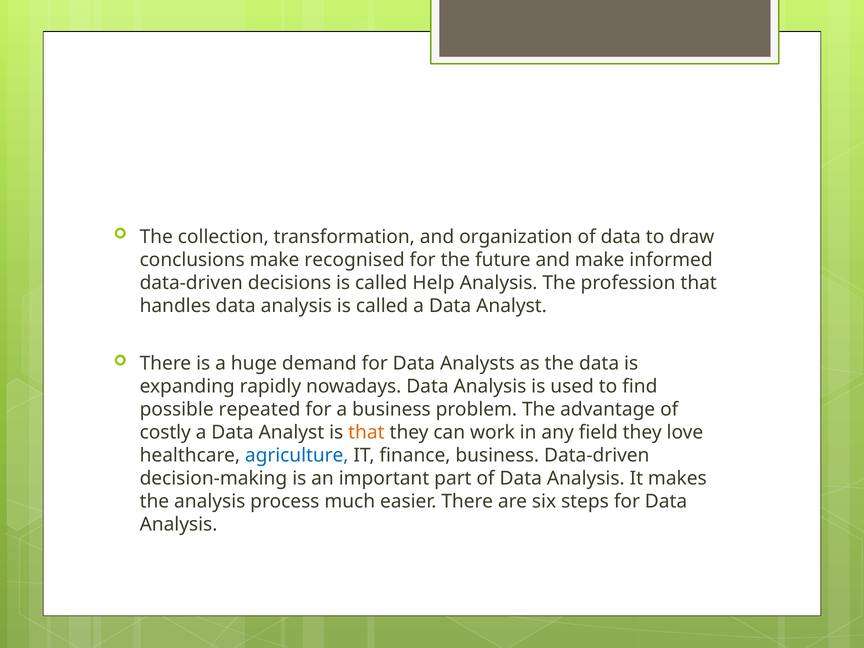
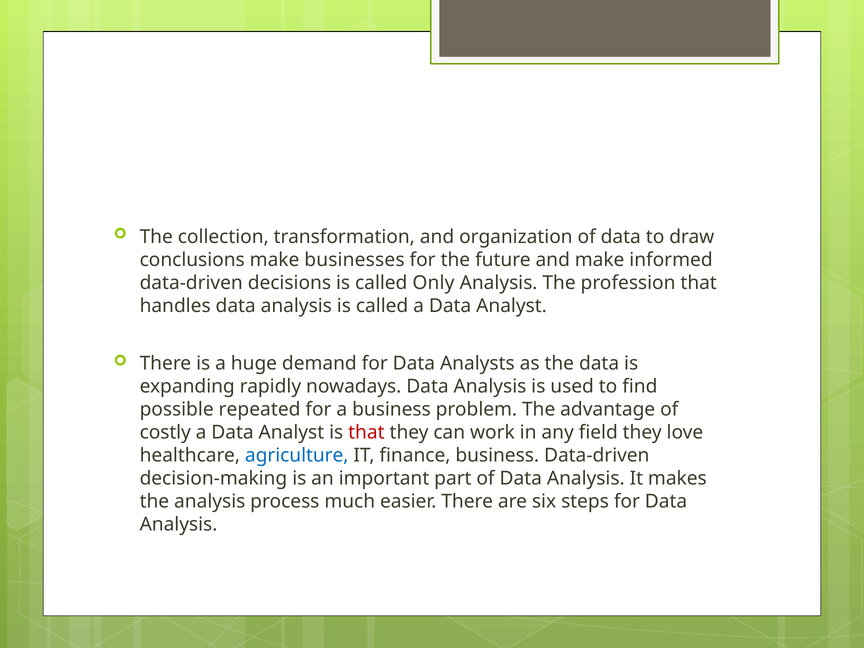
recognised: recognised -> businesses
Help: Help -> Only
that at (366, 432) colour: orange -> red
